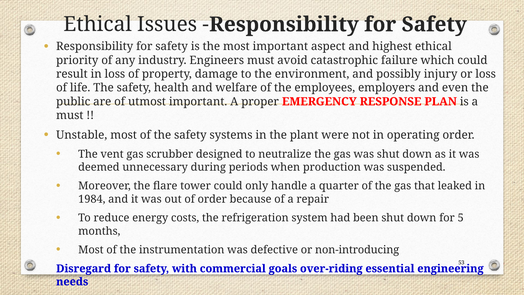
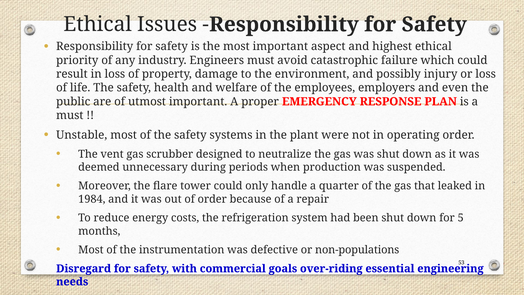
non-introducing: non-introducing -> non-populations
